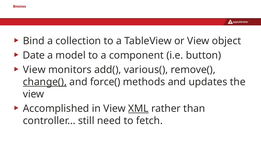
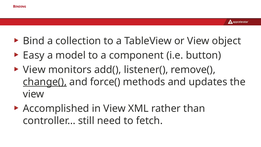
Date: Date -> Easy
various(: various( -> listener(
XML underline: present -> none
